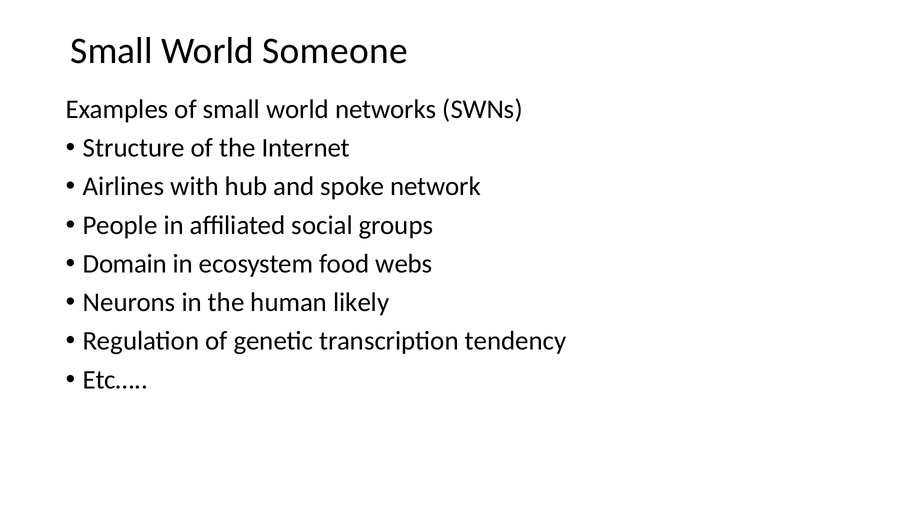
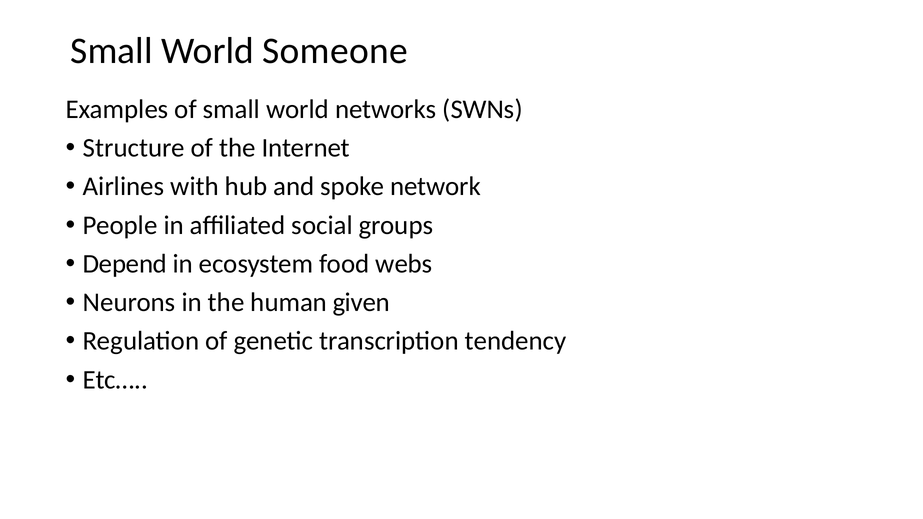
Domain: Domain -> Depend
likely: likely -> given
